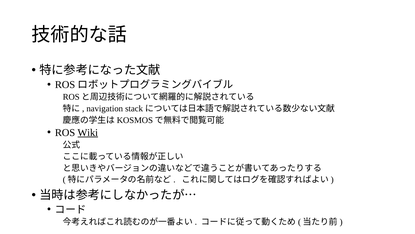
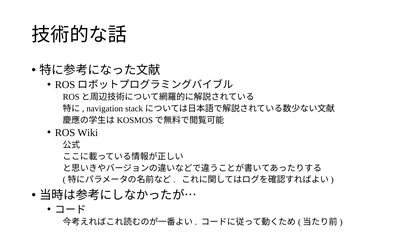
Wiki underline: present -> none
